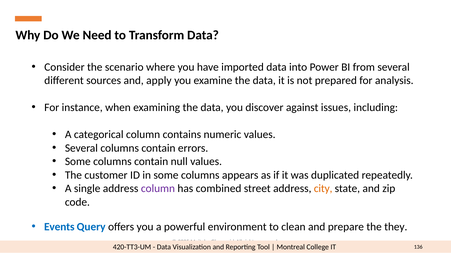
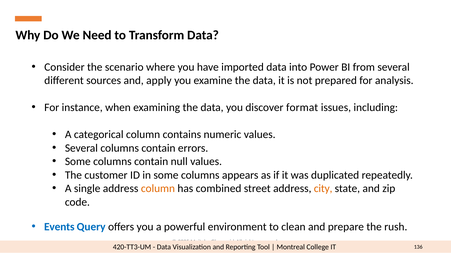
against: against -> format
column at (158, 189) colour: purple -> orange
they: they -> rush
